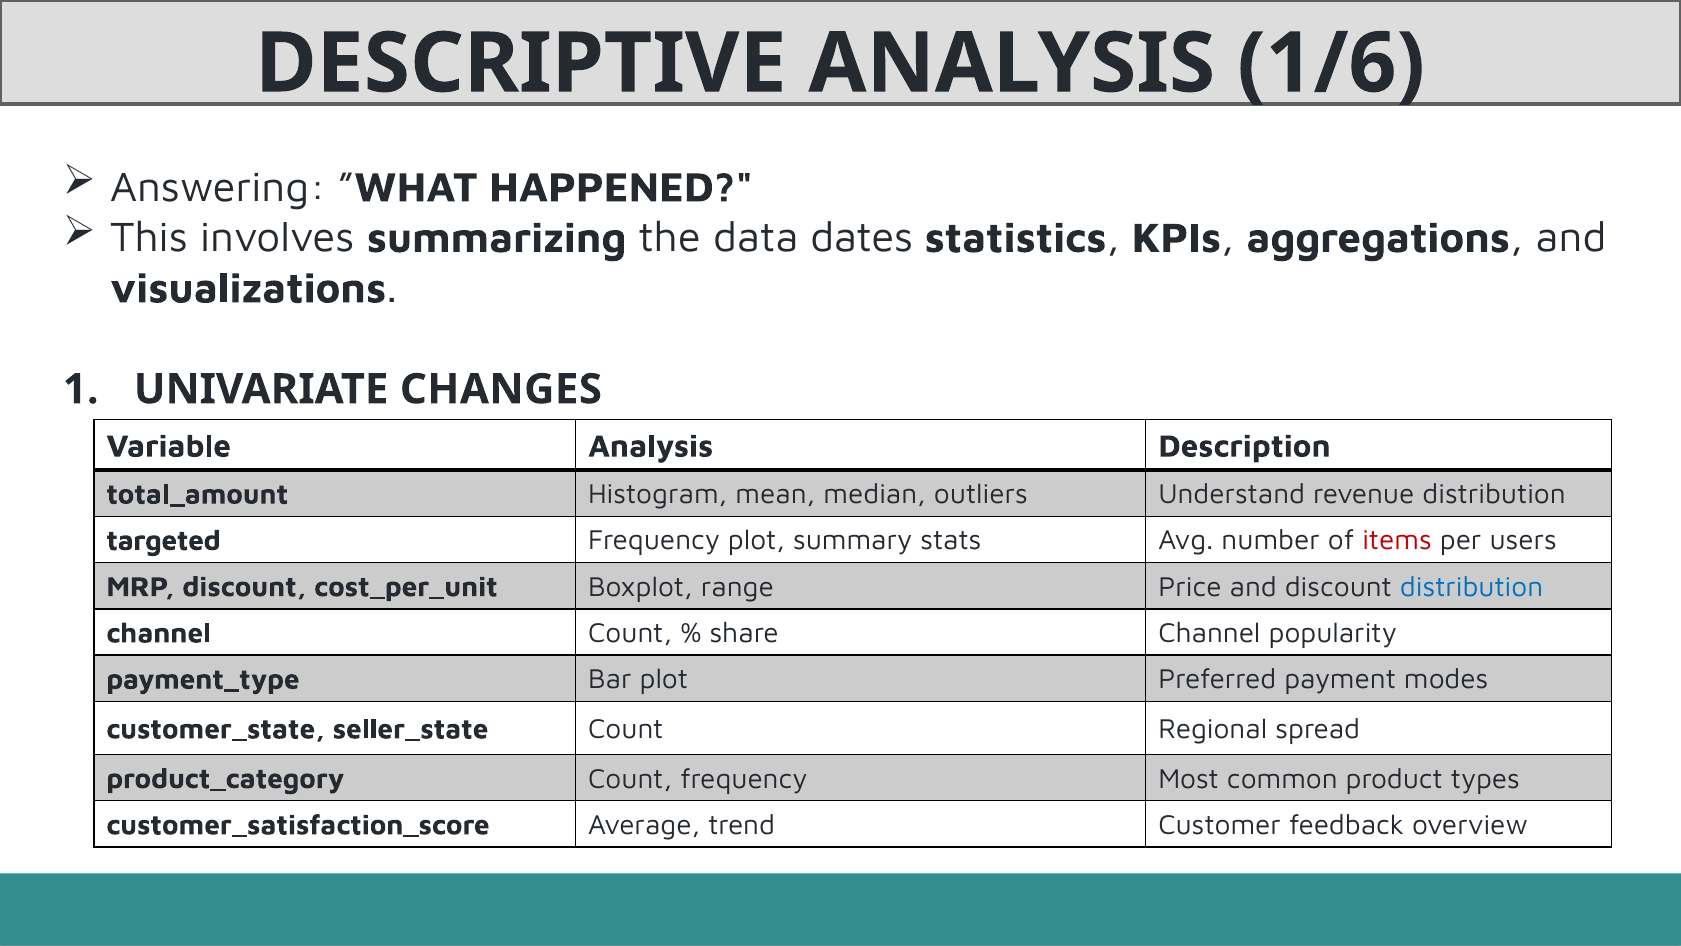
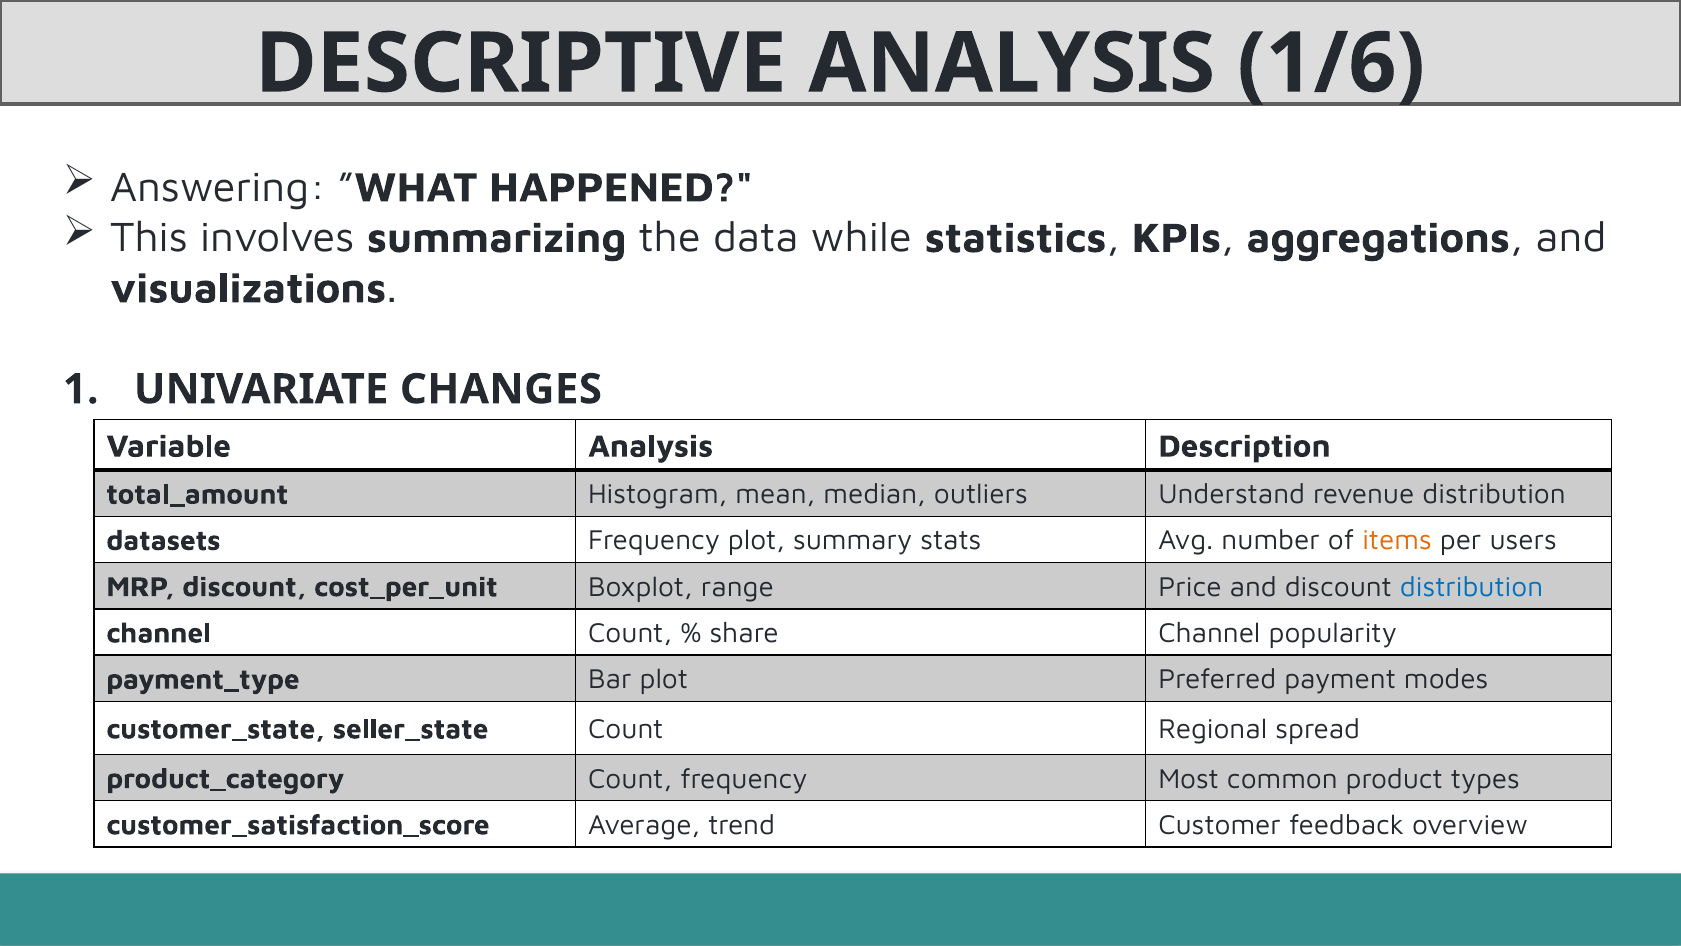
dates: dates -> while
targeted: targeted -> datasets
items colour: red -> orange
